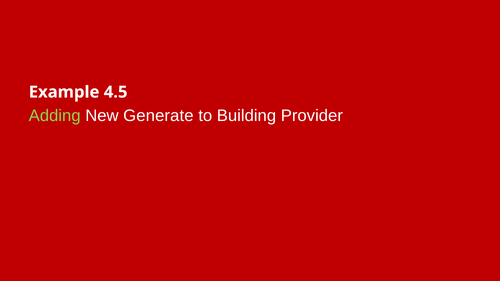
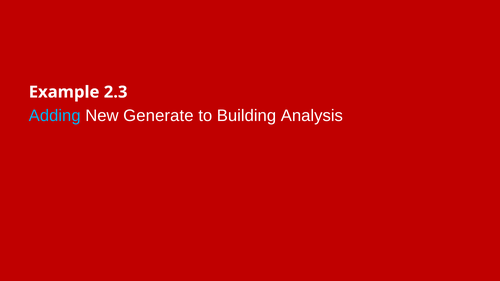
4.5: 4.5 -> 2.3
Adding colour: light green -> light blue
Provider: Provider -> Analysis
